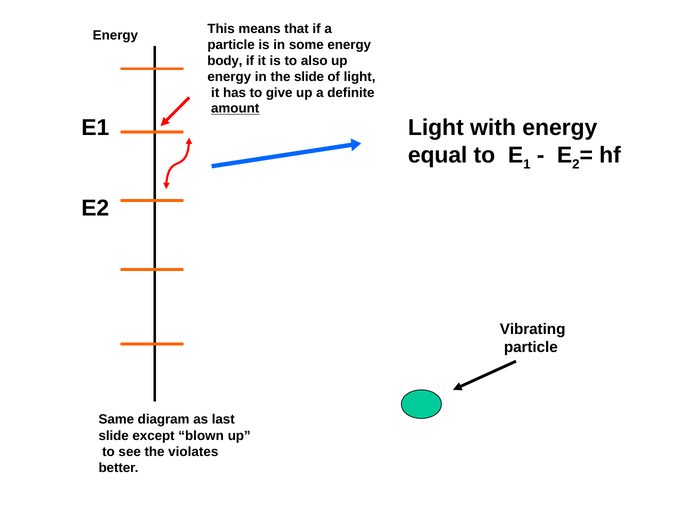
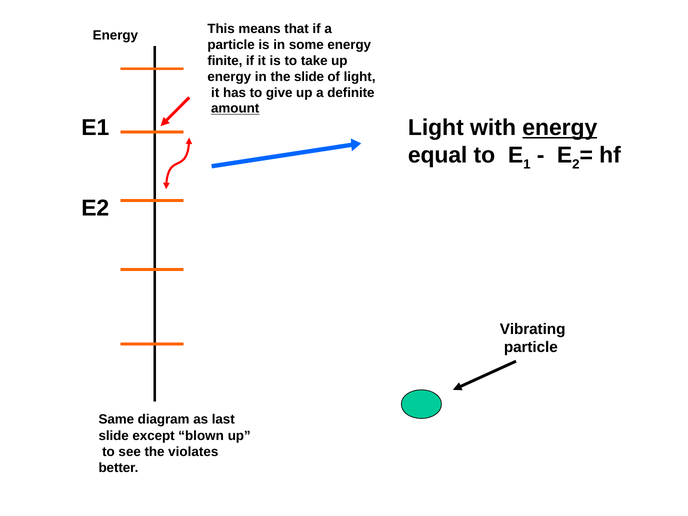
body: body -> finite
also: also -> take
energy at (560, 128) underline: none -> present
